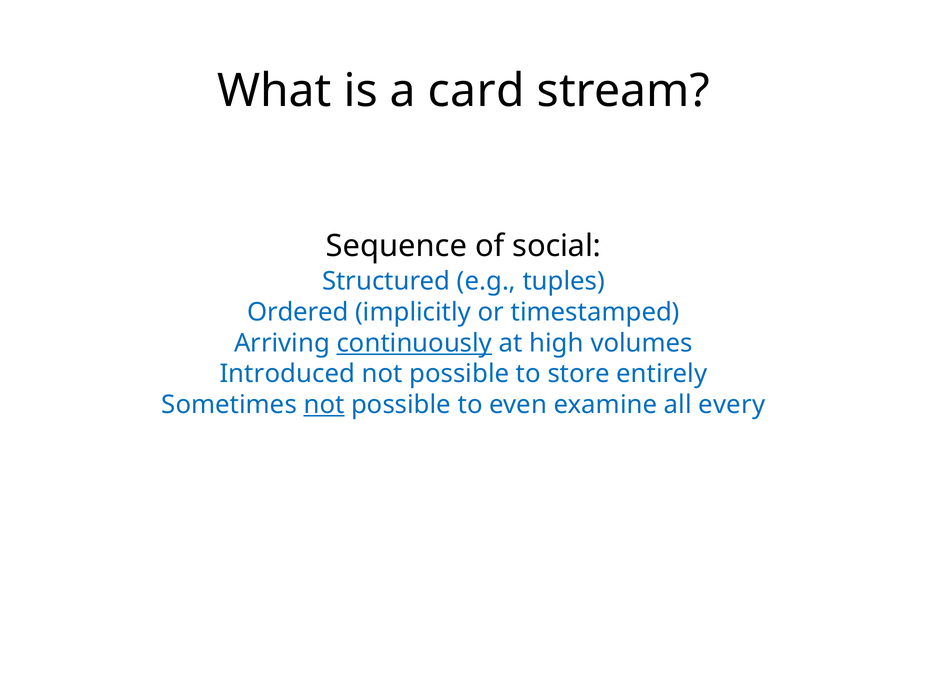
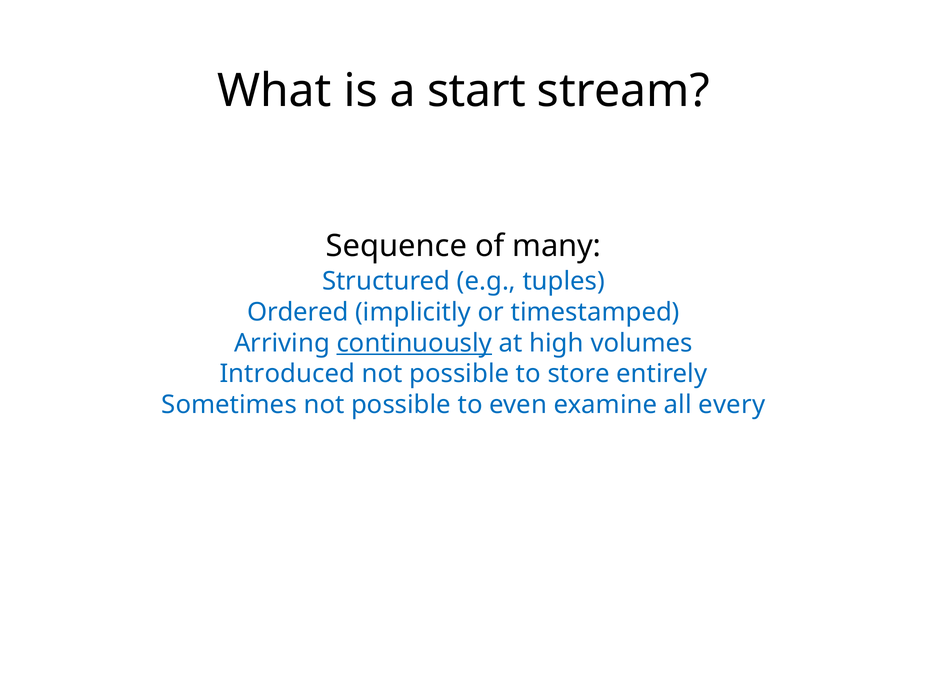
card: card -> start
social: social -> many
not at (324, 405) underline: present -> none
